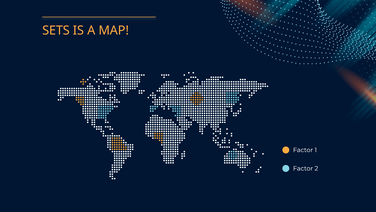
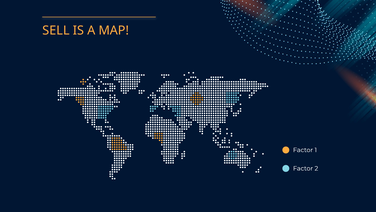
SETS: SETS -> SELL
